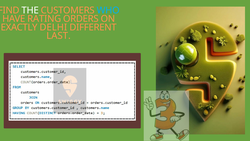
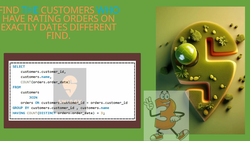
THE colour: white -> light blue
DELHI: DELHI -> DATES
LAST at (58, 36): LAST -> FIND
